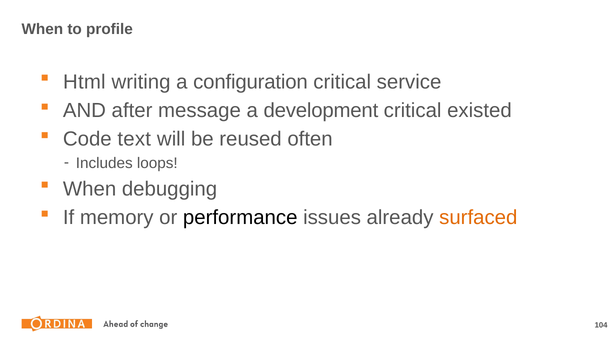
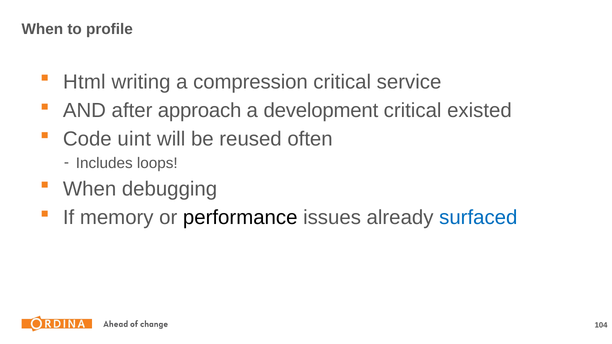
configuration: configuration -> compression
message: message -> approach
text: text -> uint
surfaced colour: orange -> blue
